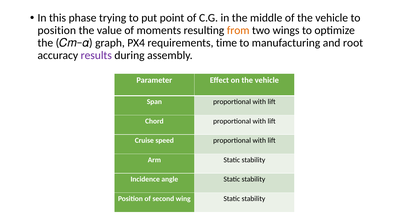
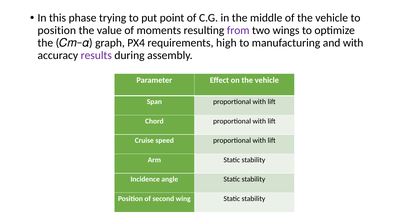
from colour: orange -> purple
time: time -> high
and root: root -> with
